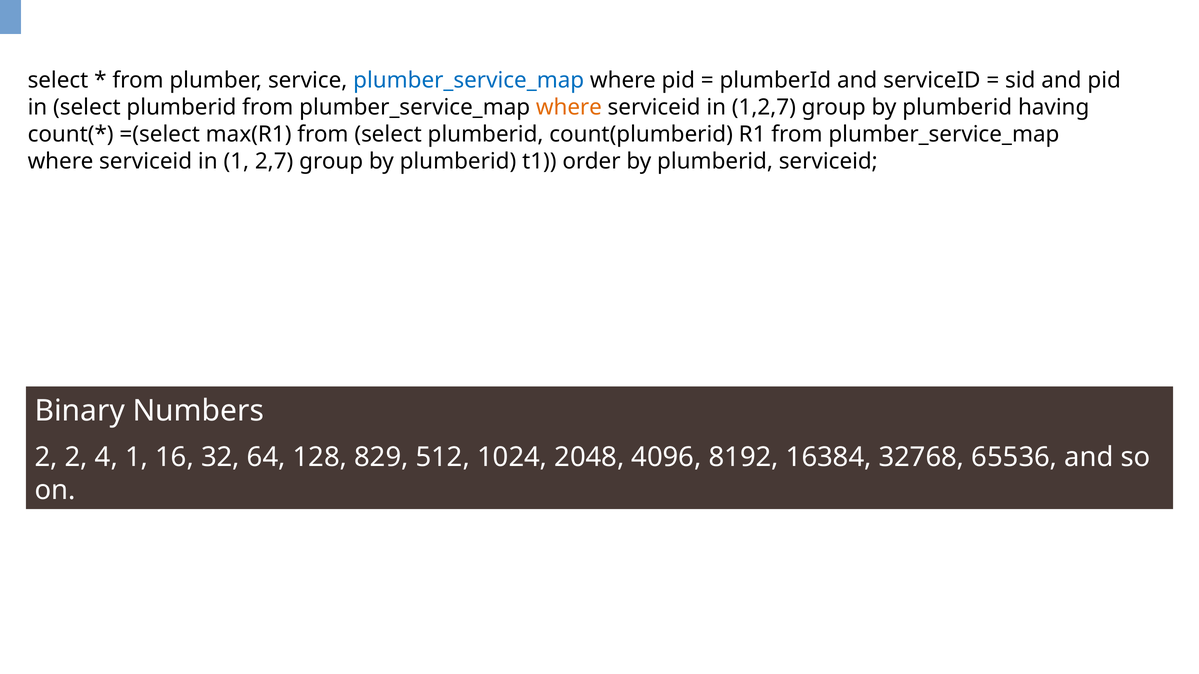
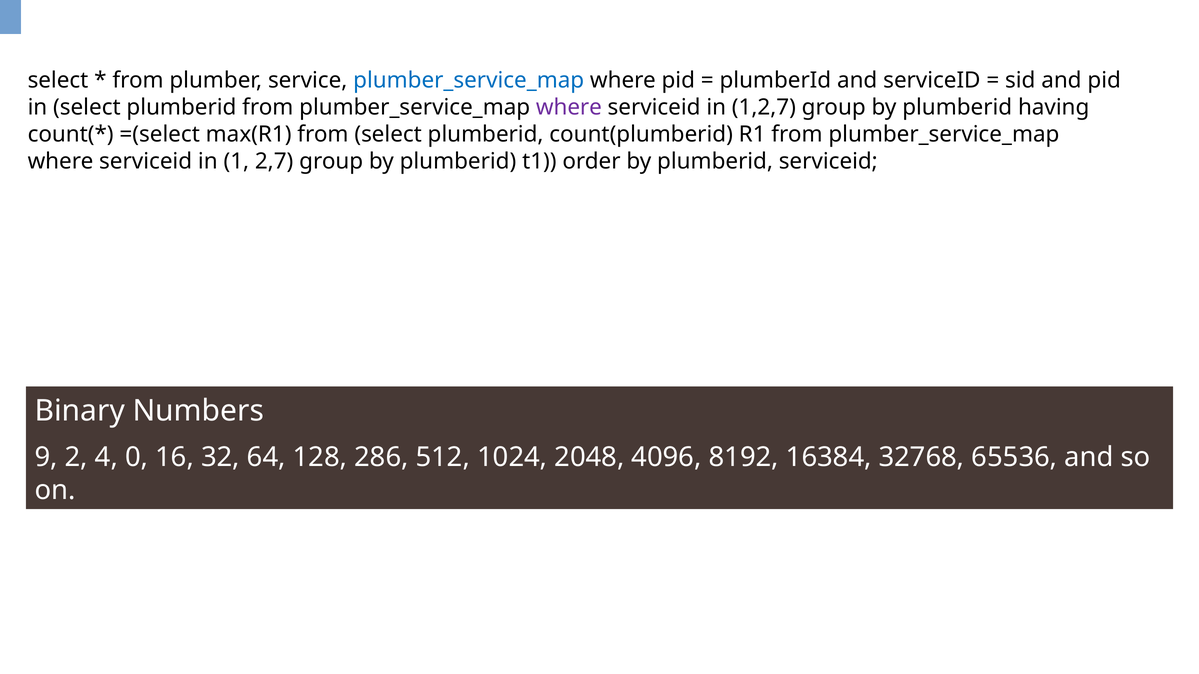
where at (569, 107) colour: orange -> purple
2 at (46, 458): 2 -> 9
4 1: 1 -> 0
829: 829 -> 286
